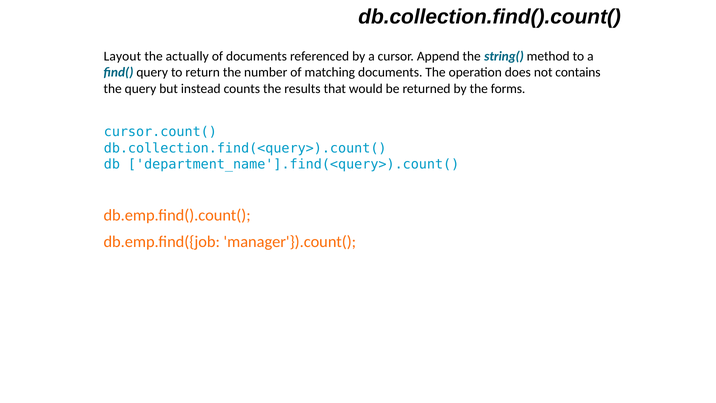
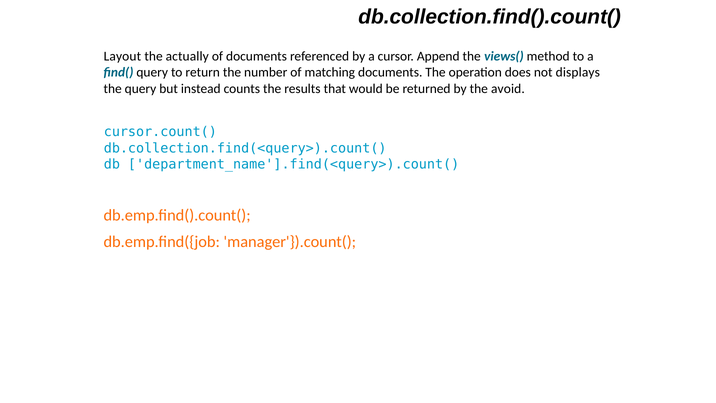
string(: string( -> views(
contains: contains -> displays
forms: forms -> avoid
